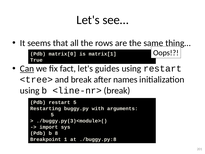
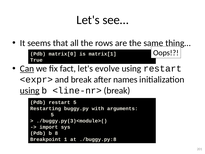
guides: guides -> evolve
<tree>: <tree> -> <expr>
using at (30, 90) underline: none -> present
